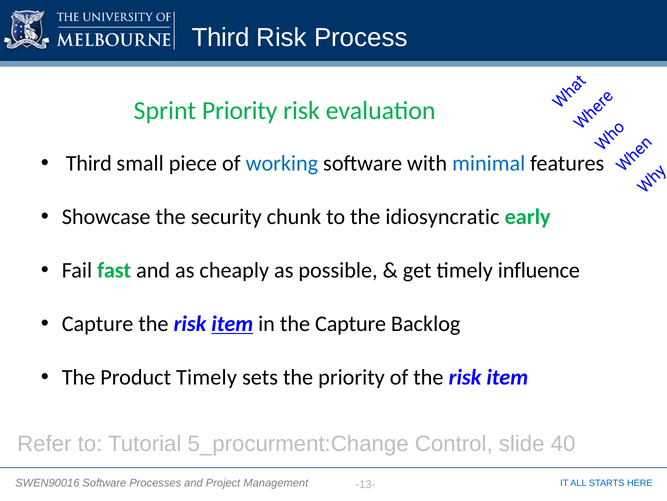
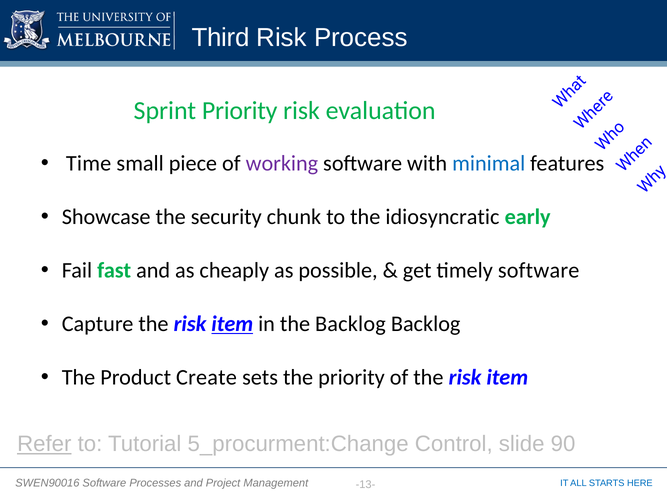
Third at (89, 163): Third -> Time
working colour: blue -> purple
timely influence: influence -> software
the Capture: Capture -> Backlog
Product Timely: Timely -> Create
Refer underline: none -> present
40: 40 -> 90
